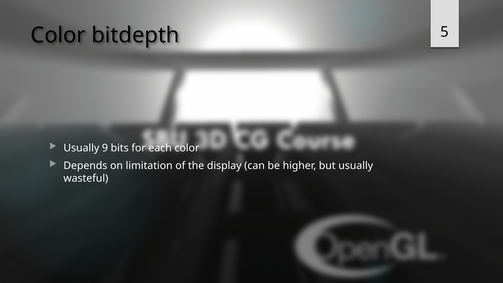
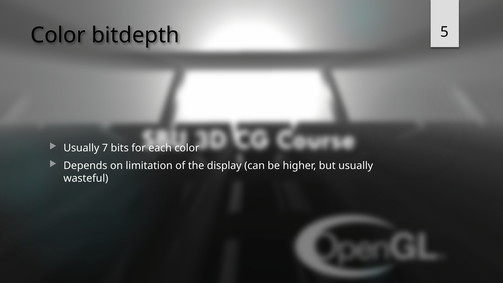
9: 9 -> 7
